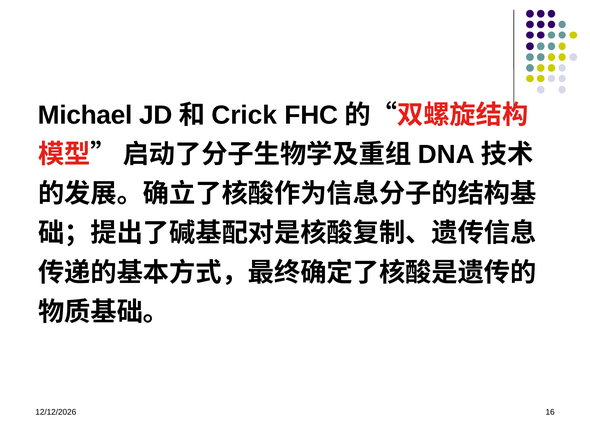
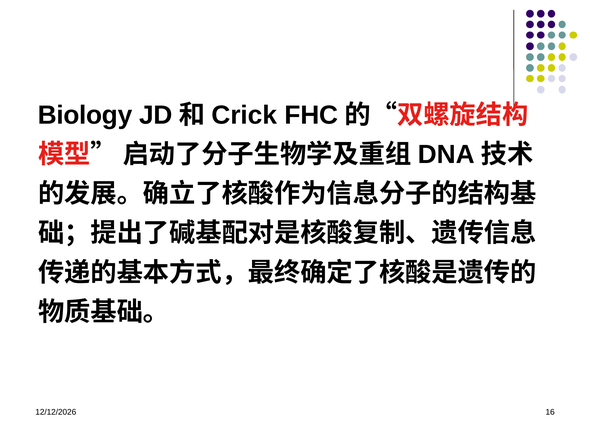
Michael: Michael -> Biology
